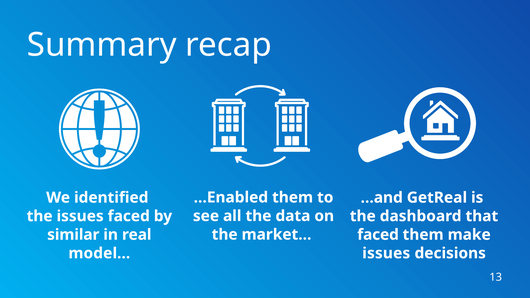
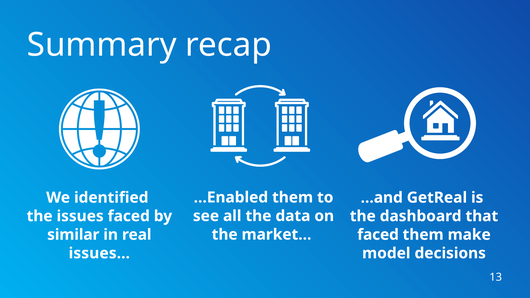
model…: model… -> issues…
issues at (386, 253): issues -> model
